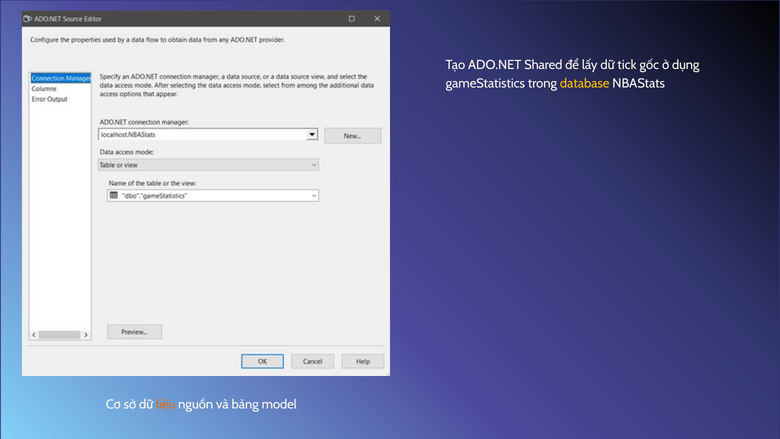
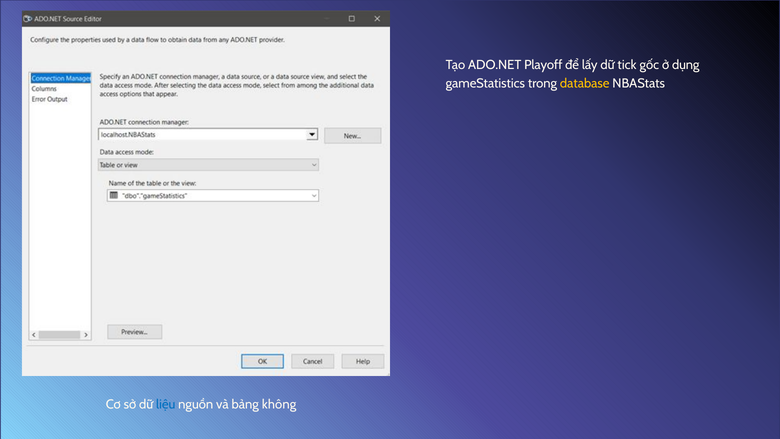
Shared: Shared -> Playoff
liệu colour: orange -> blue
model: model -> không
